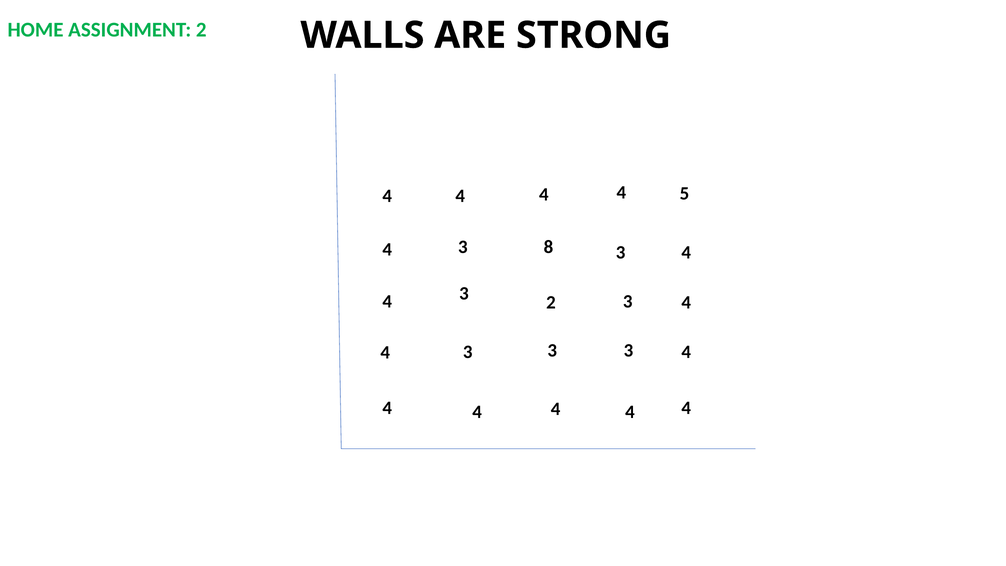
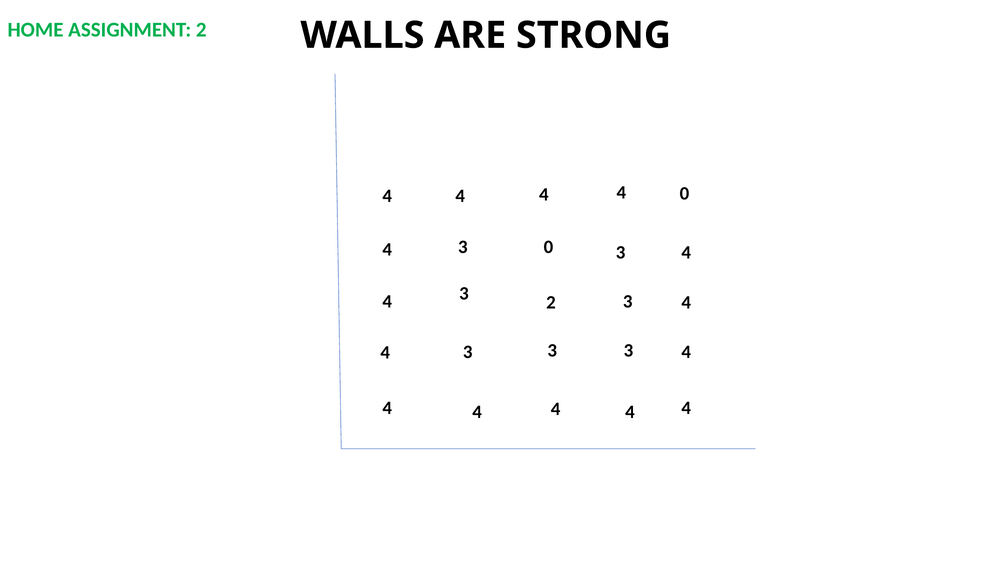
4 5: 5 -> 0
3 8: 8 -> 0
